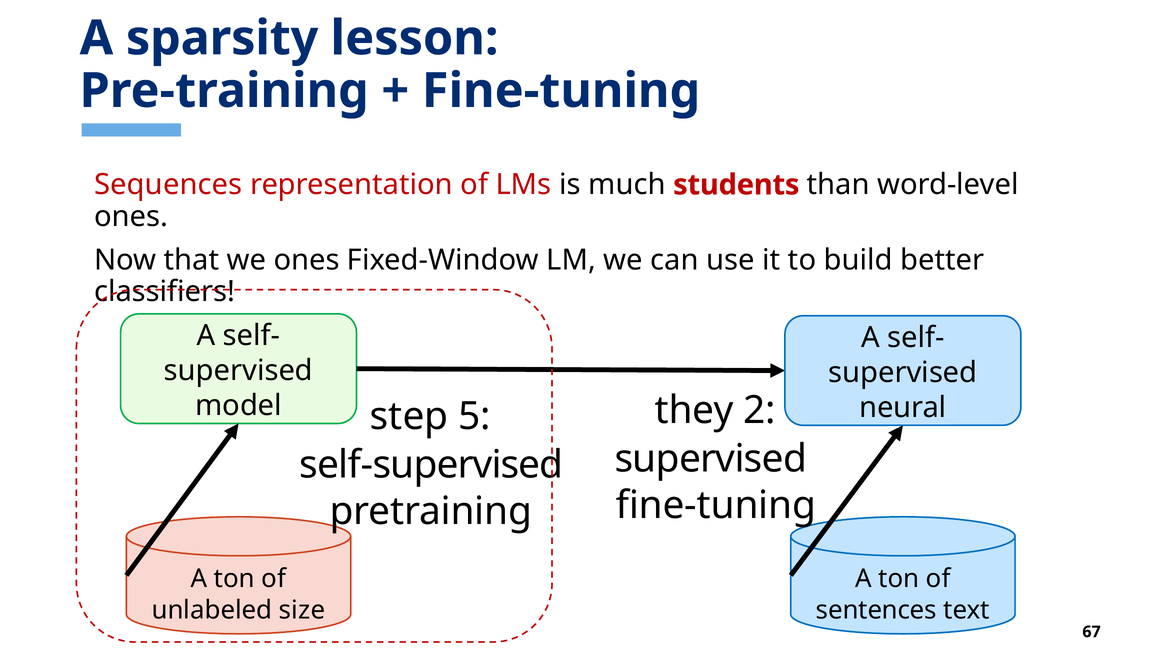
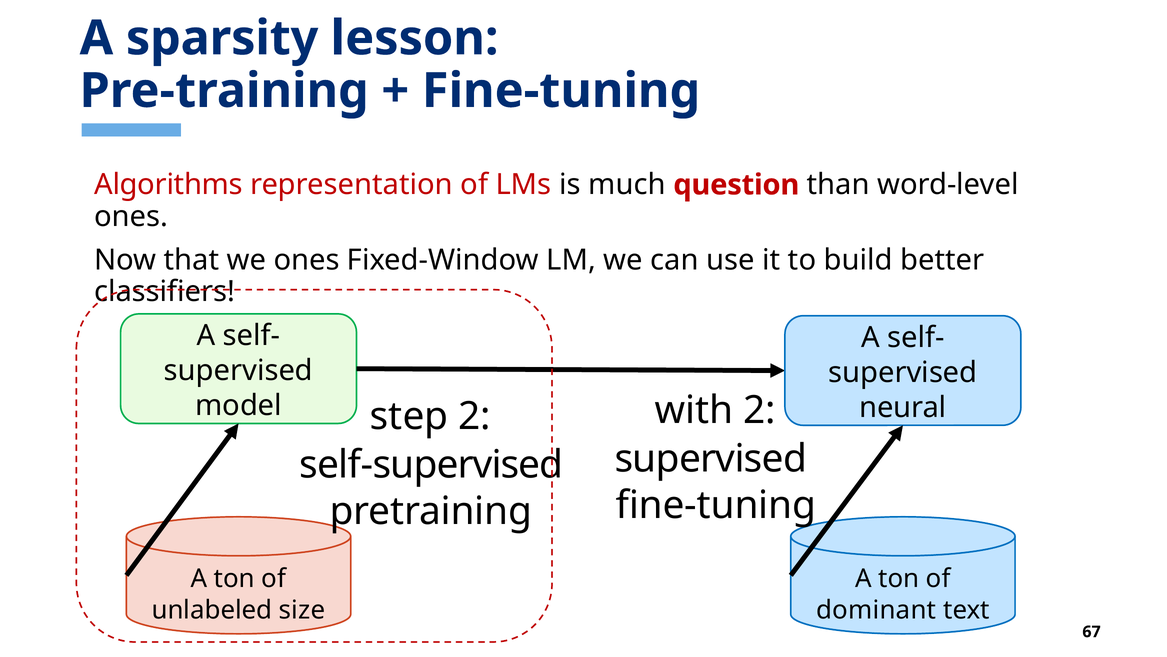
Sequences: Sequences -> Algorithms
students: students -> question
step 5: 5 -> 2
they: they -> with
sentences: sentences -> dominant
